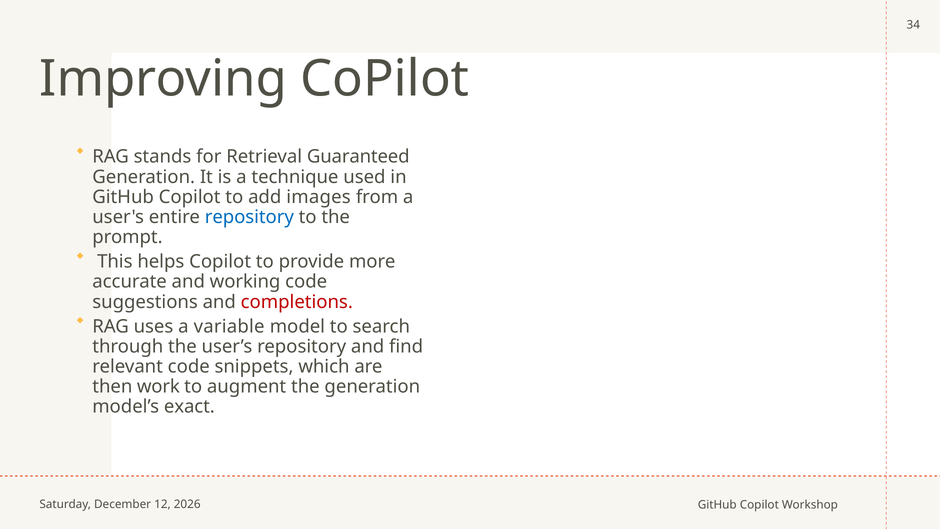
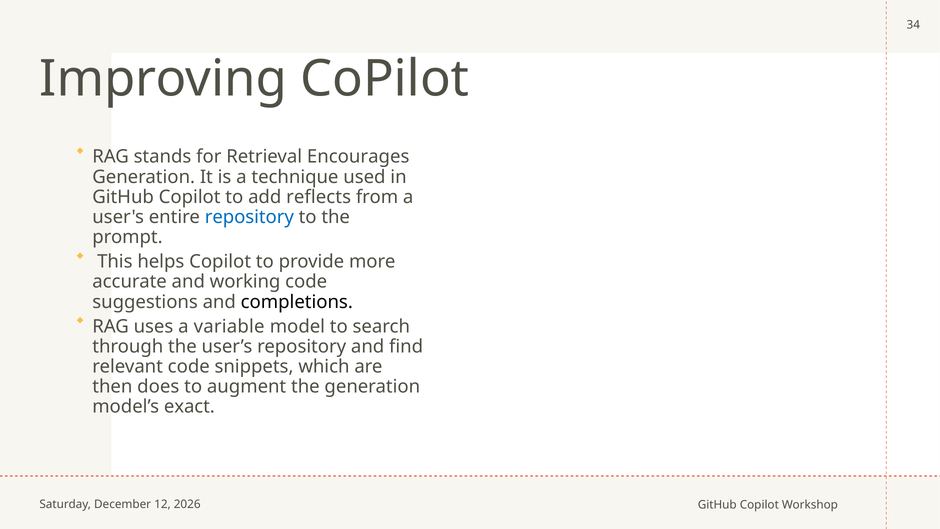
Guaranteed: Guaranteed -> Encourages
images: images -> reflects
completions colour: red -> black
work: work -> does
